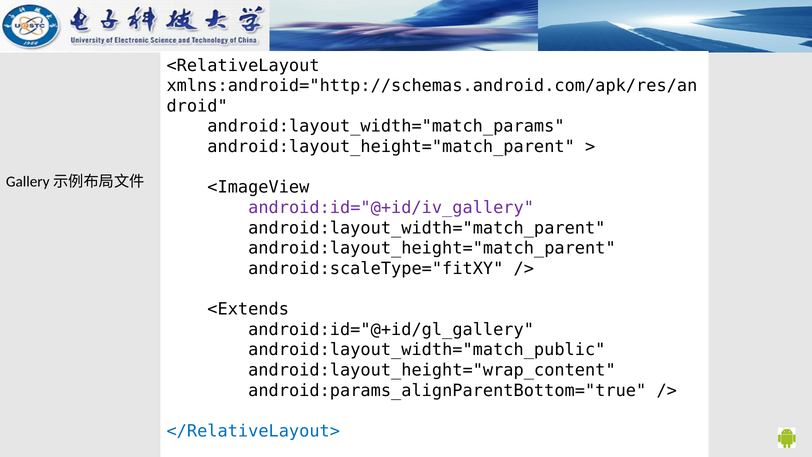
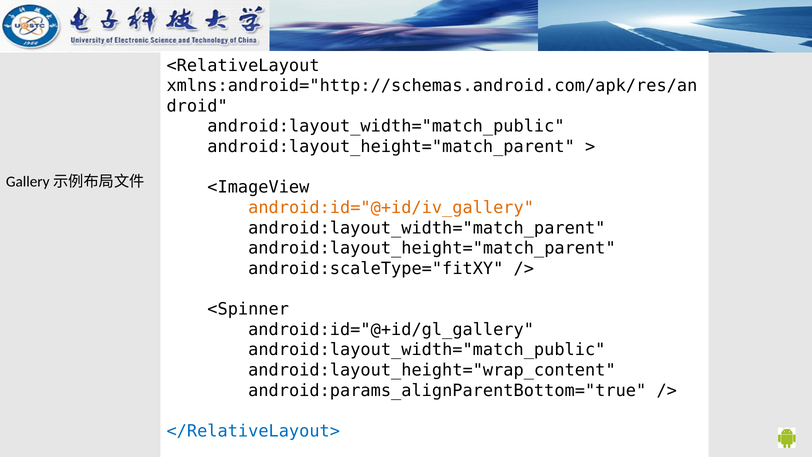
android:layout_width="match_params at (386, 126): android:layout_width="match_params -> android:layout_width="match_public
android:id="@+id/iv_gallery colour: purple -> orange
<Extends: <Extends -> <Spinner
